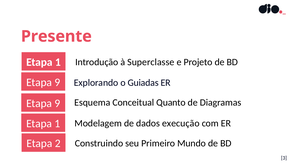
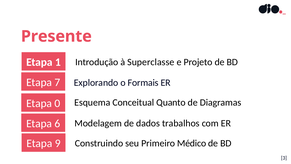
9 at (57, 82): 9 -> 7
Guiadas: Guiadas -> Formais
9 at (57, 103): 9 -> 0
1 at (57, 123): 1 -> 6
execução: execução -> trabalhos
2: 2 -> 9
Mundo: Mundo -> Médico
